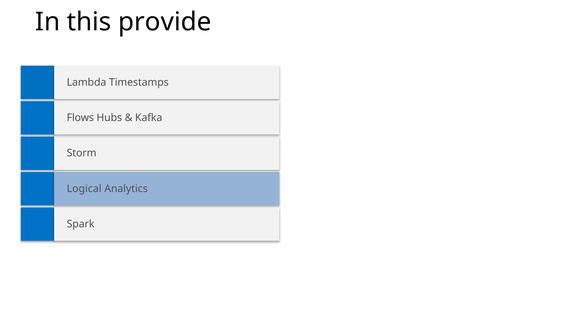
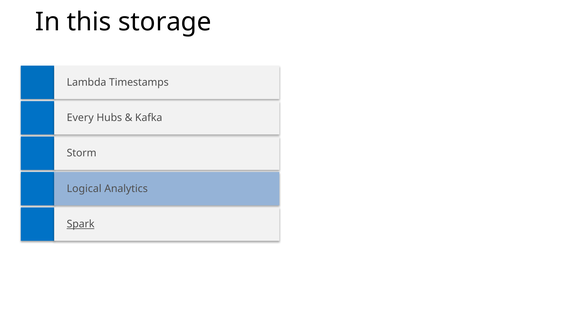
provide: provide -> storage
Flows: Flows -> Every
Spark underline: none -> present
